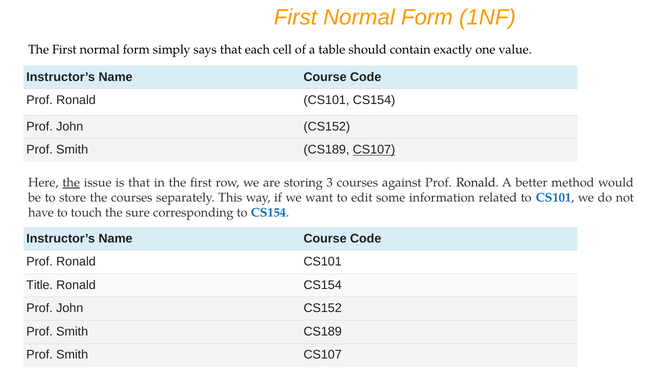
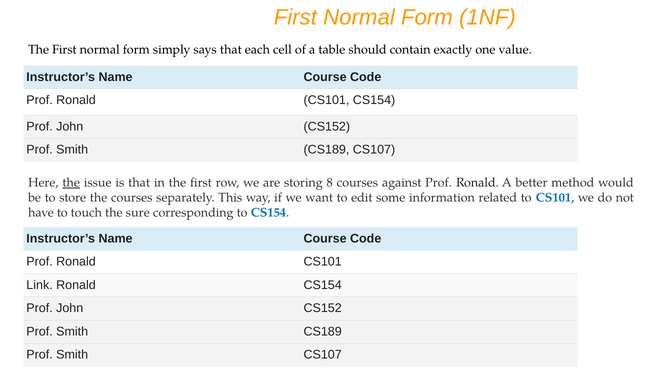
CS107 at (374, 150) underline: present -> none
3: 3 -> 8
Title: Title -> Link
